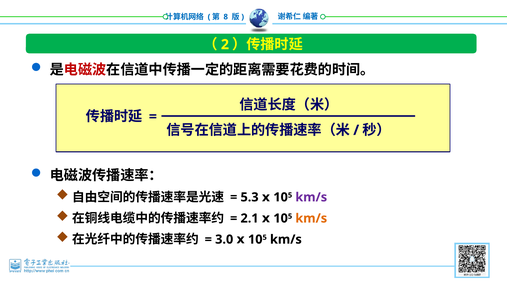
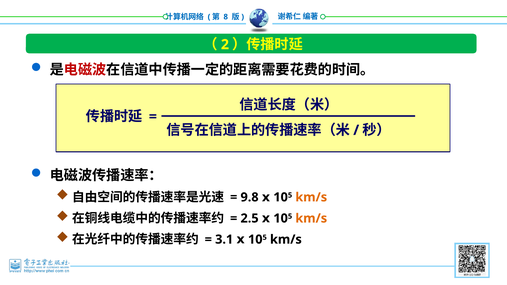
5.3: 5.3 -> 9.8
km/s at (311, 197) colour: purple -> orange
2.1: 2.1 -> 2.5
3.0: 3.0 -> 3.1
